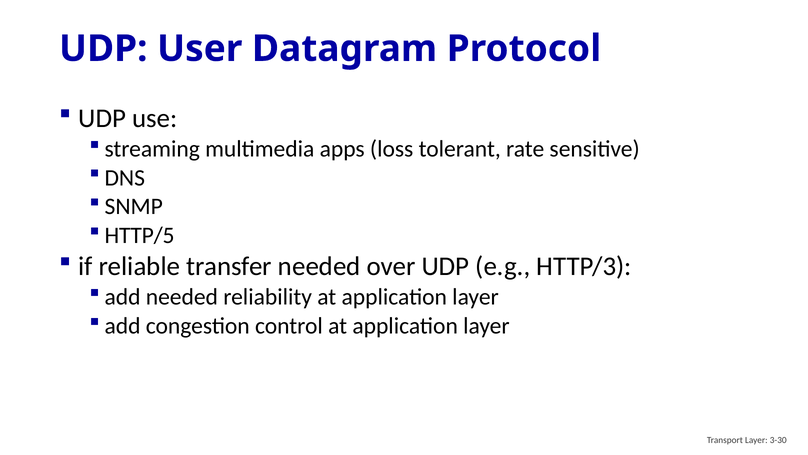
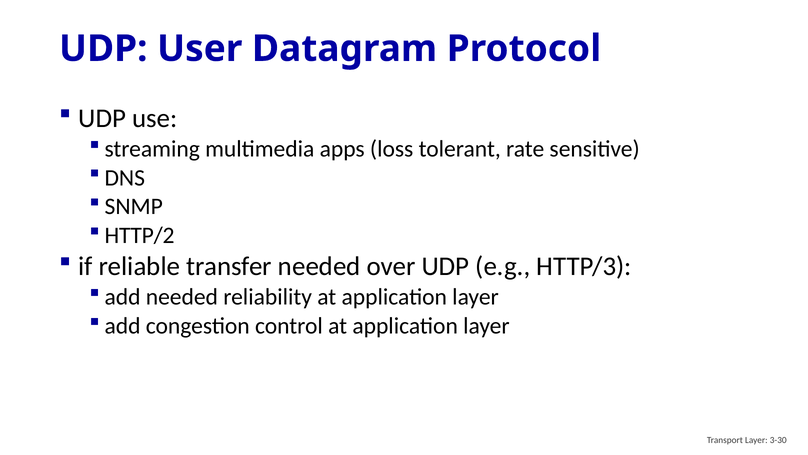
HTTP/5: HTTP/5 -> HTTP/2
